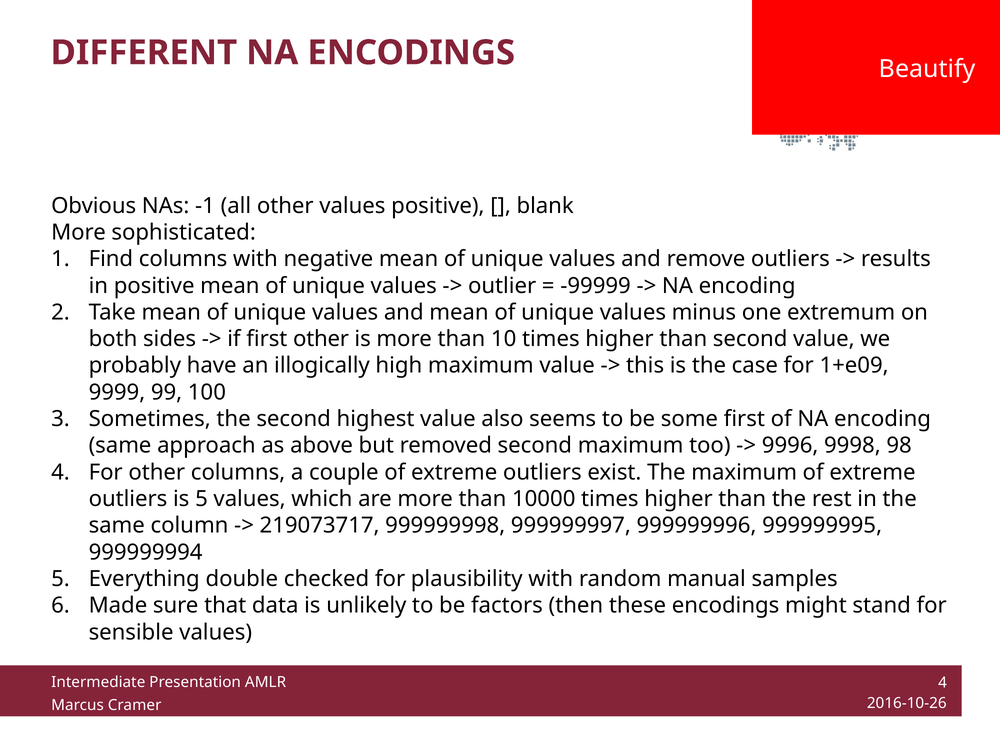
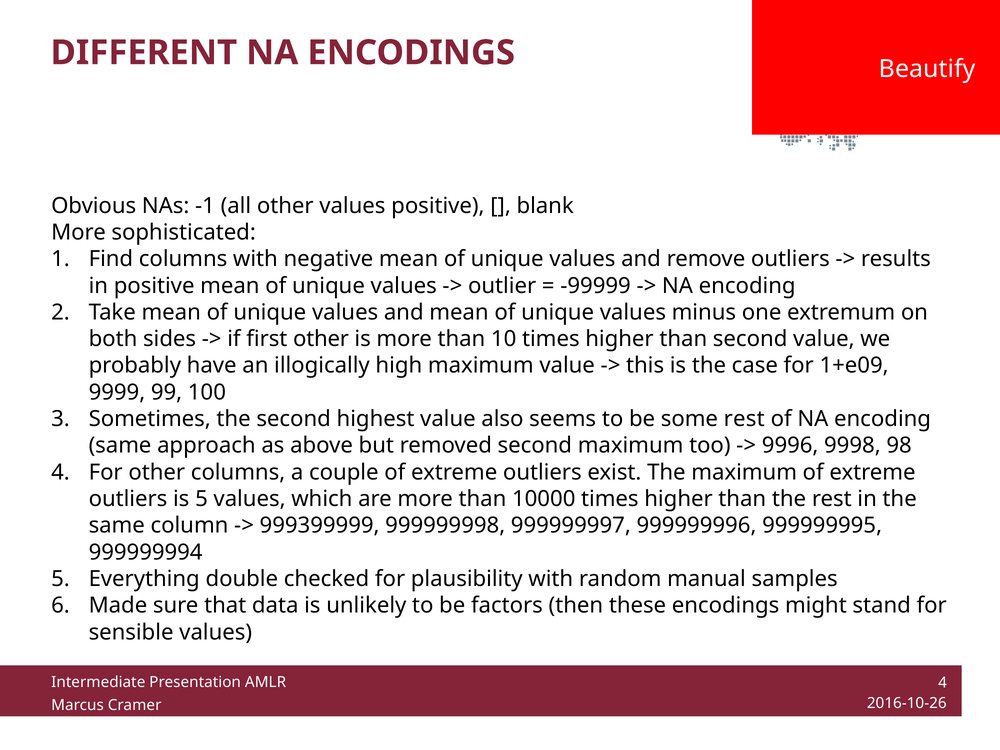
some first: first -> rest
219073717: 219073717 -> 999399999
